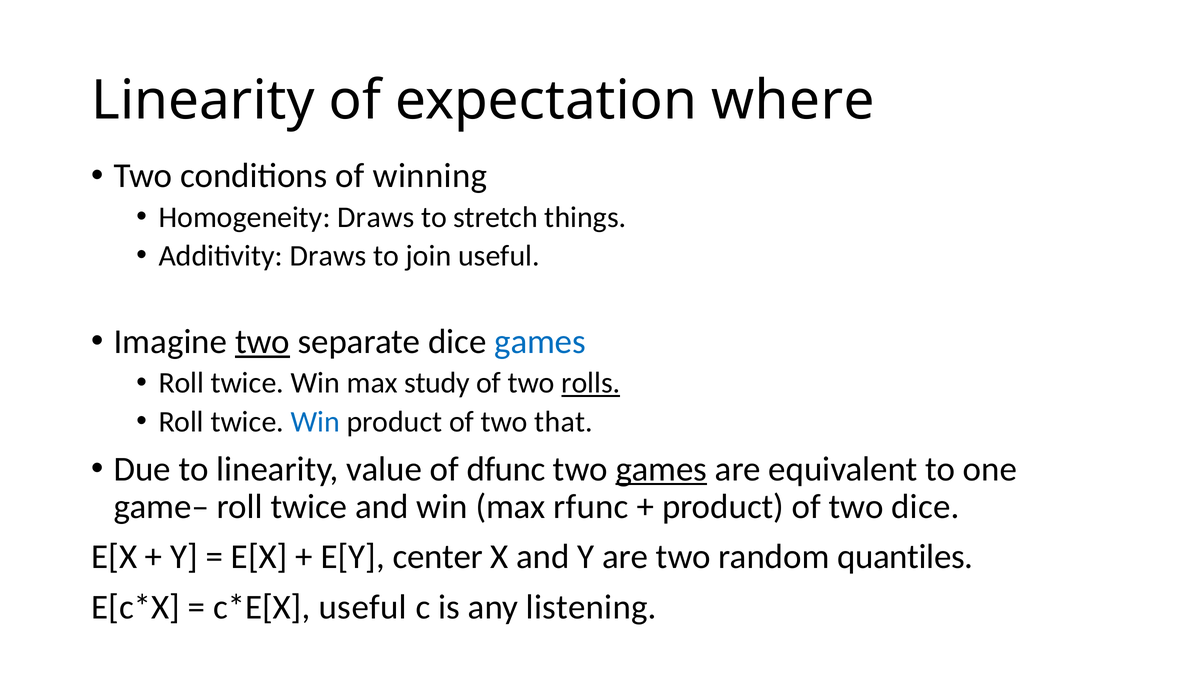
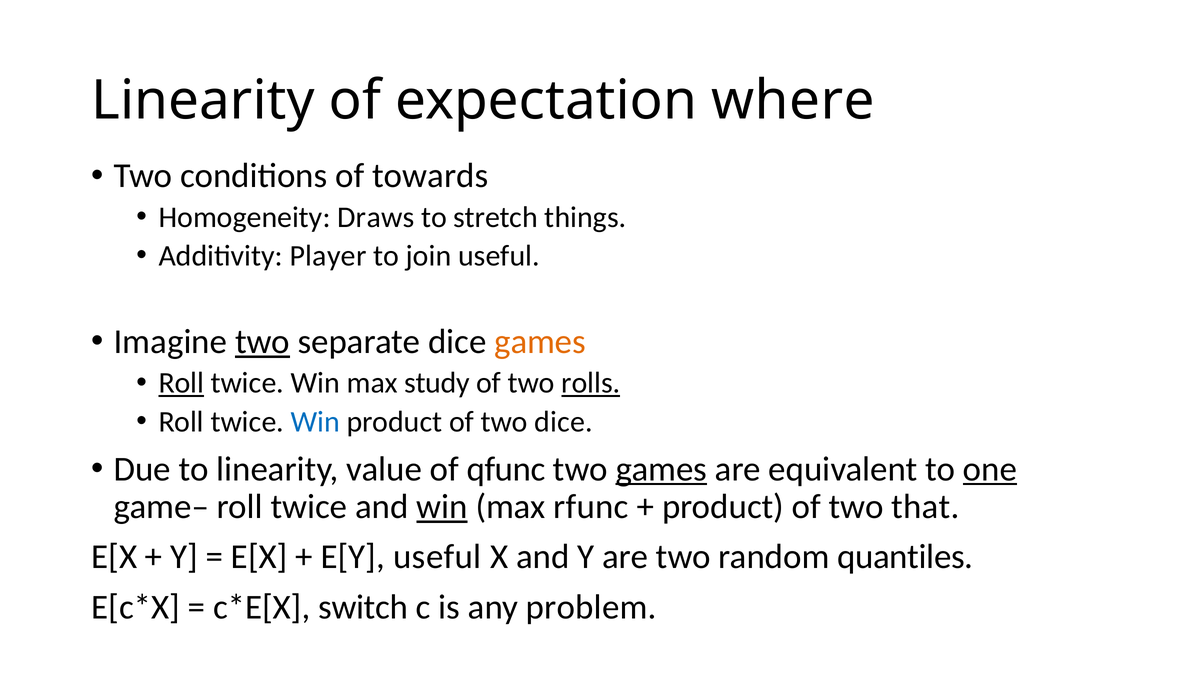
winning: winning -> towards
Additivity Draws: Draws -> Player
games at (540, 342) colour: blue -> orange
Roll at (181, 383) underline: none -> present
two that: that -> dice
dfunc: dfunc -> qfunc
one underline: none -> present
win at (442, 507) underline: none -> present
two dice: dice -> that
E[Y center: center -> useful
useful at (363, 607): useful -> switch
listening: listening -> problem
